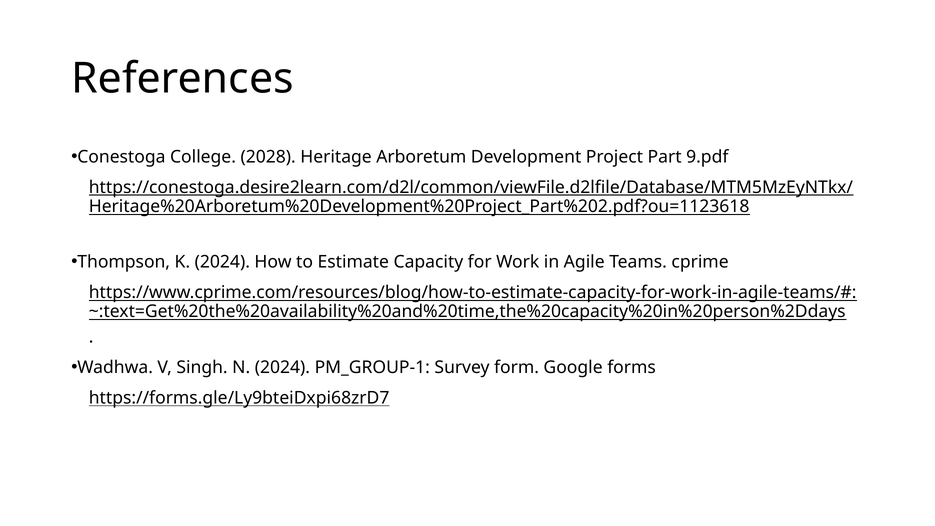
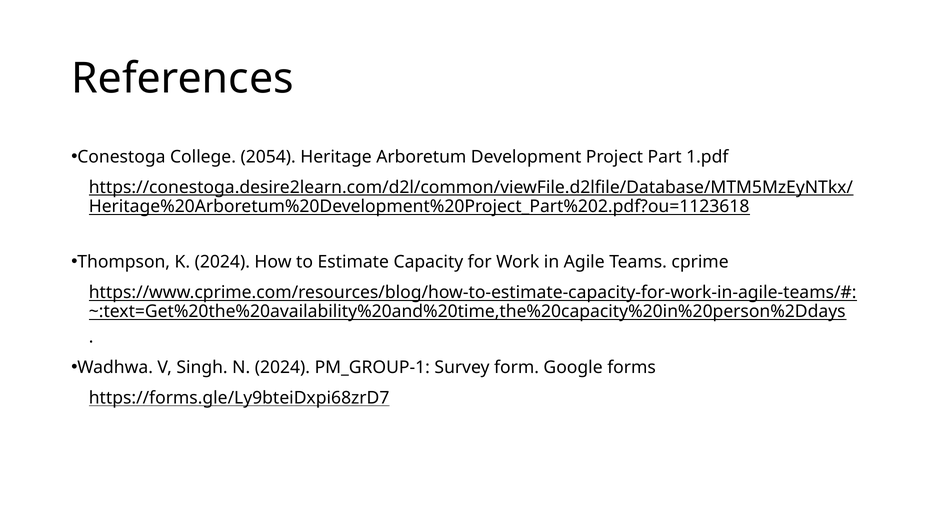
2028: 2028 -> 2054
9.pdf: 9.pdf -> 1.pdf
